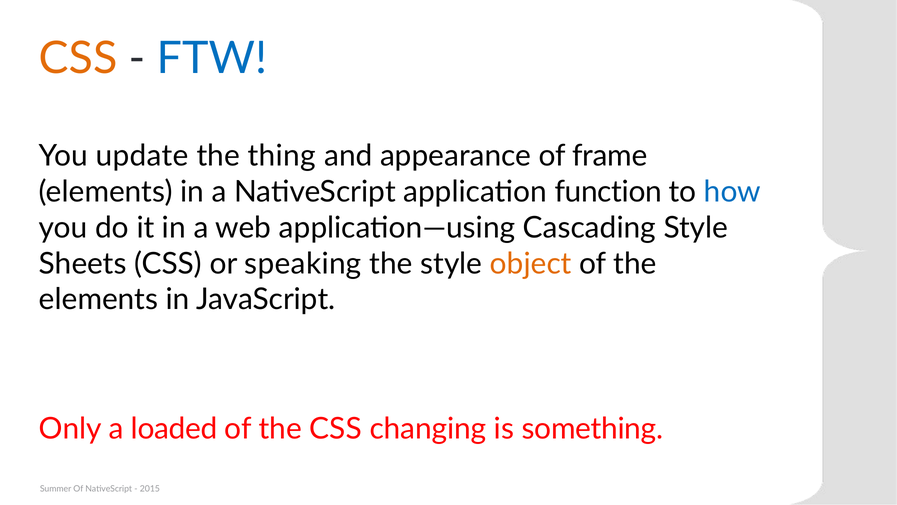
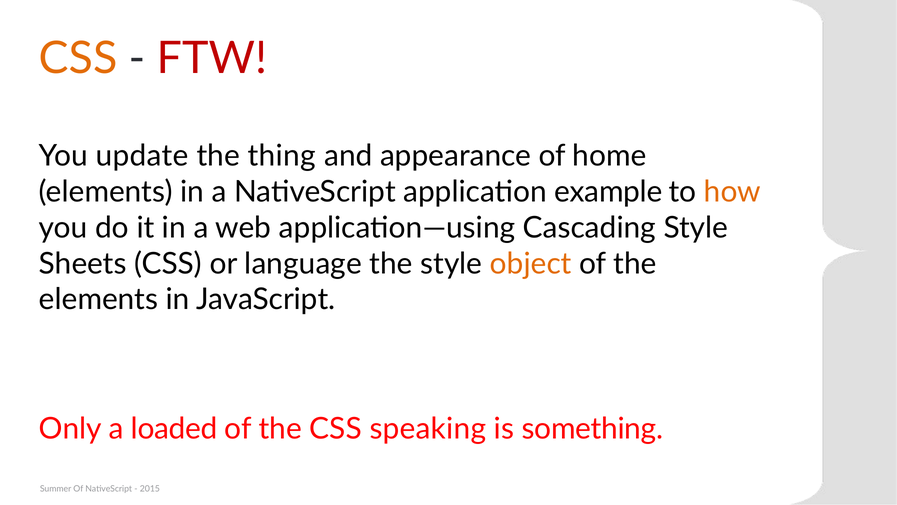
FTW colour: blue -> red
frame: frame -> home
function: function -> example
how colour: blue -> orange
speaking: speaking -> language
changing: changing -> speaking
